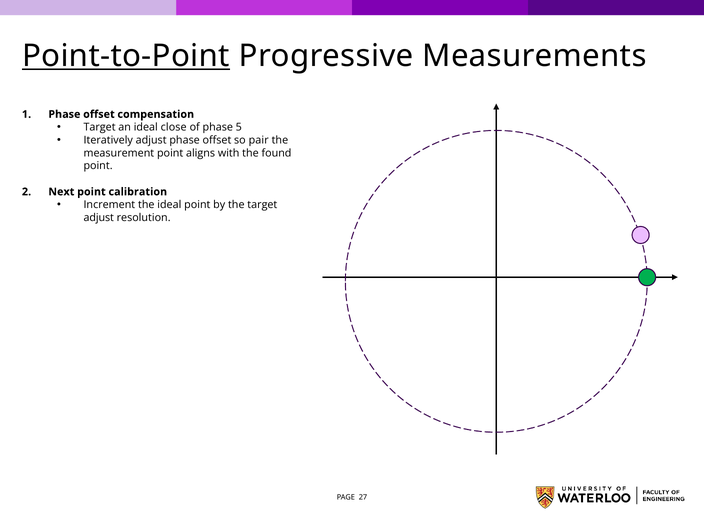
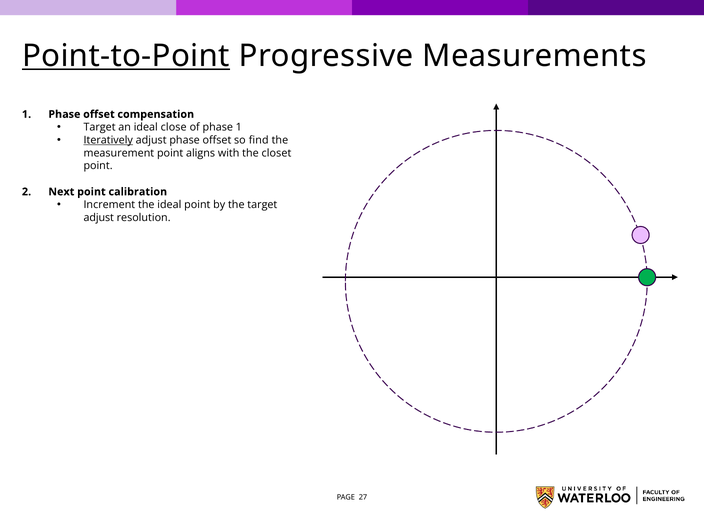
phase 5: 5 -> 1
Iteratively underline: none -> present
pair: pair -> find
found: found -> closet
